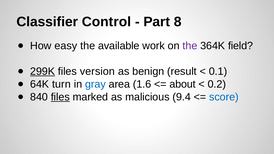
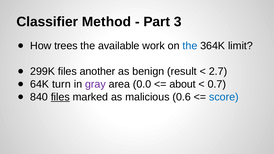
Control: Control -> Method
8: 8 -> 3
easy: easy -> trees
the at (190, 46) colour: purple -> blue
field: field -> limit
299K underline: present -> none
version: version -> another
0.1: 0.1 -> 2.7
gray colour: blue -> purple
1.6: 1.6 -> 0.0
0.2: 0.2 -> 0.7
9.4: 9.4 -> 0.6
